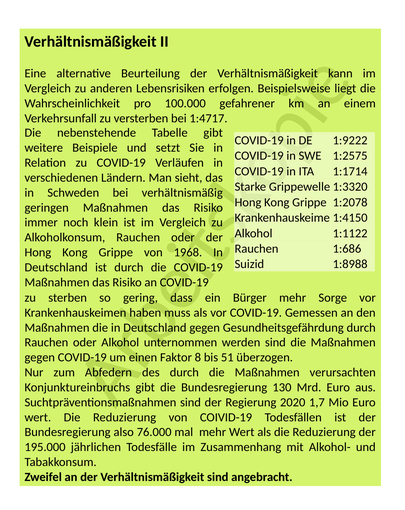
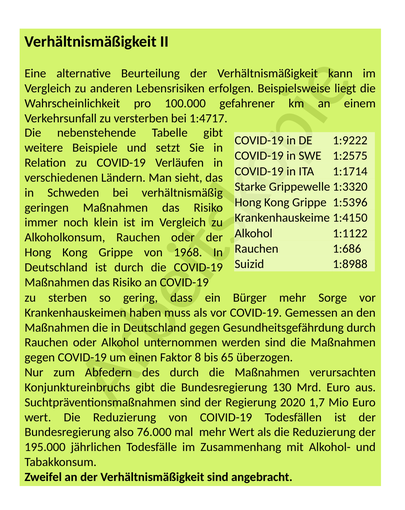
1:2078: 1:2078 -> 1:5396
51: 51 -> 65
